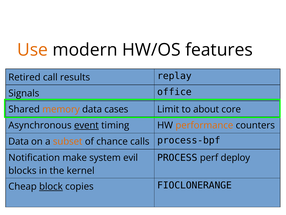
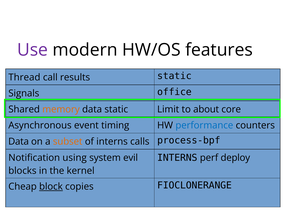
Use colour: orange -> purple
Retired: Retired -> Thread
results replay: replay -> static
data cases: cases -> static
event underline: present -> none
performance colour: orange -> blue
of chance: chance -> interns
PROCESS at (177, 157): PROCESS -> INTERNS
make: make -> using
